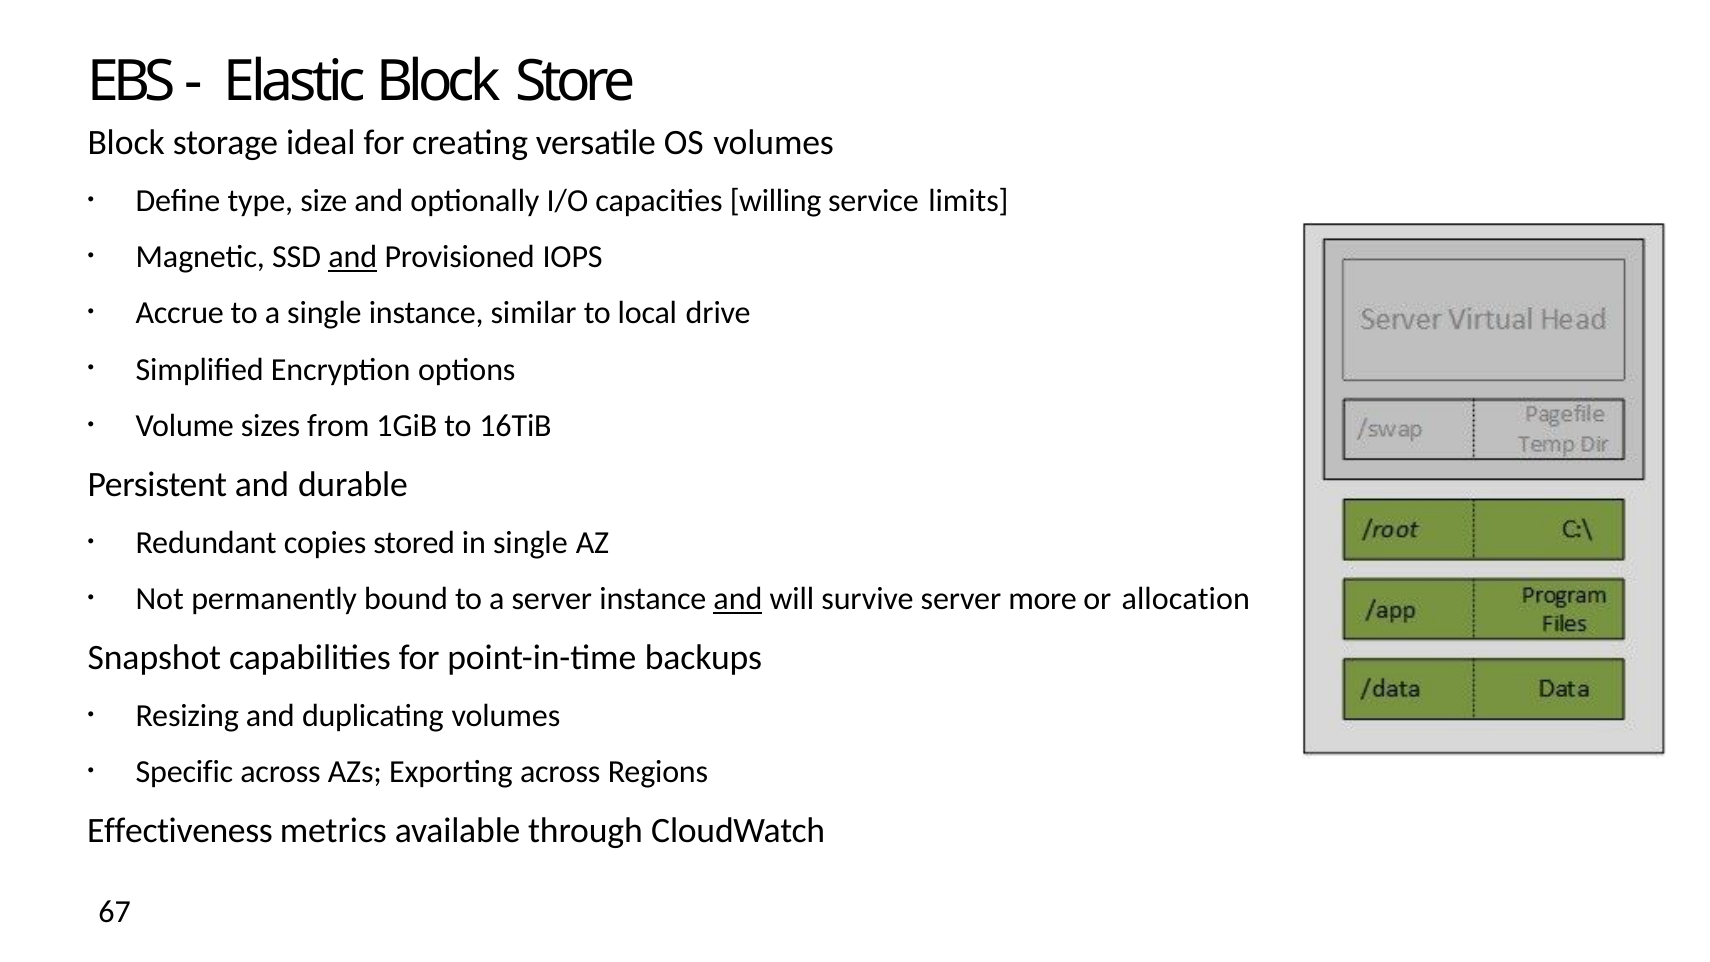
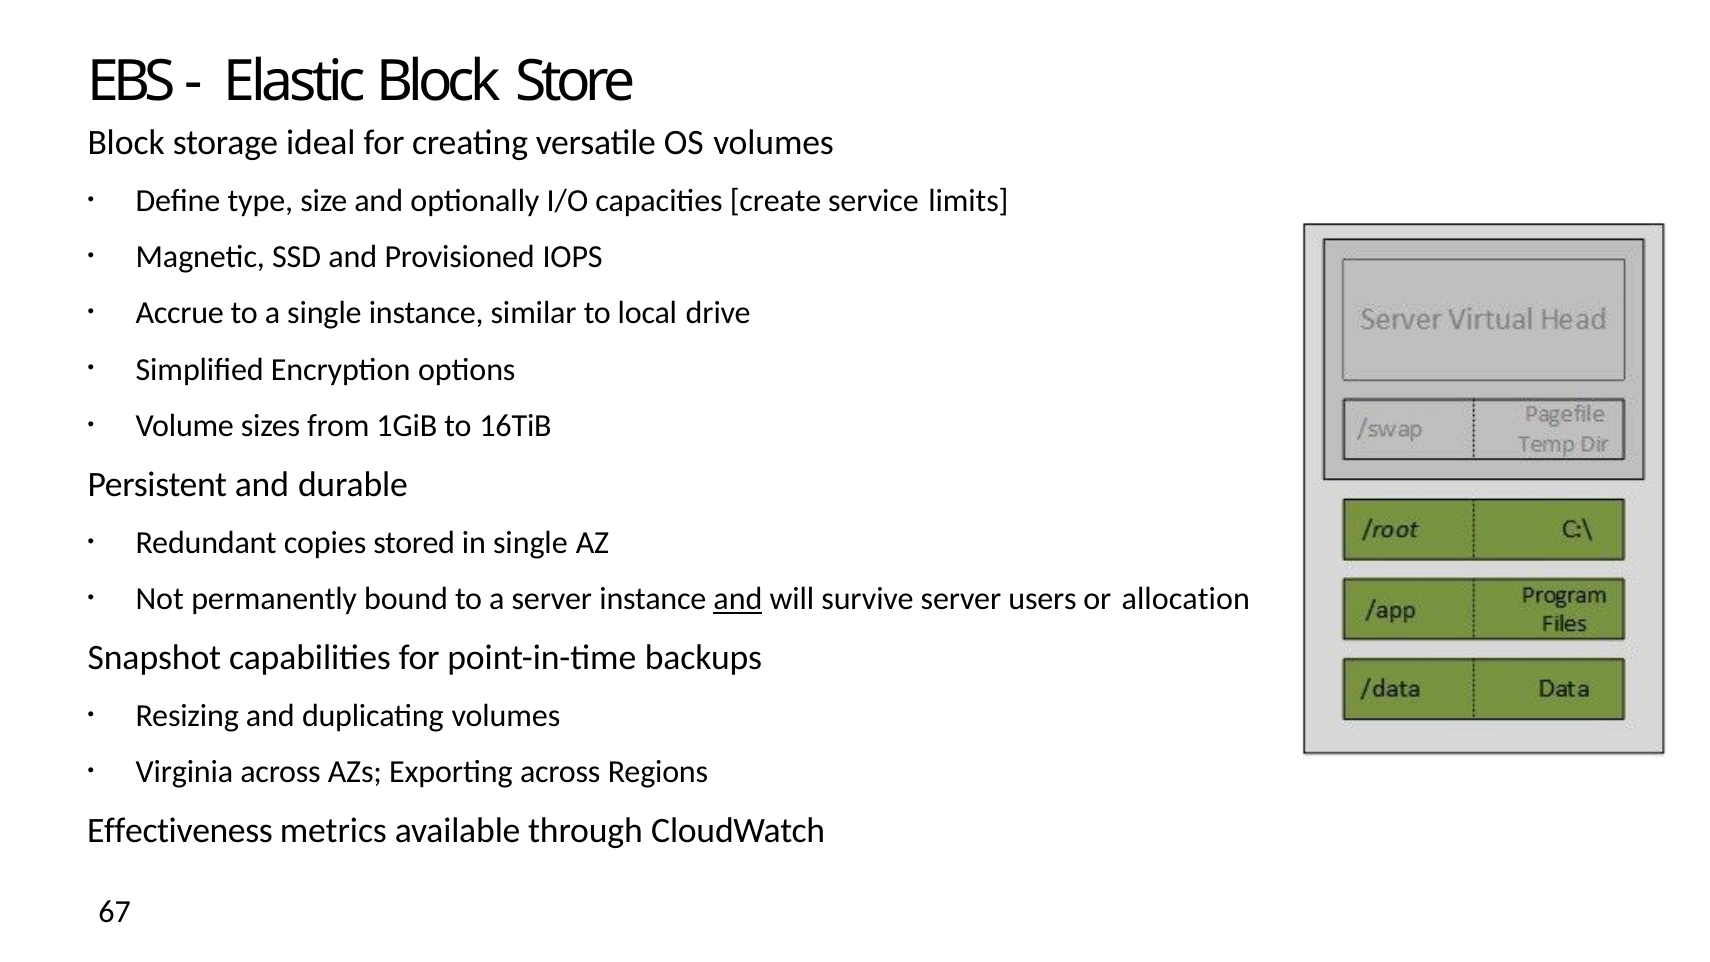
willing: willing -> create
and at (353, 257) underline: present -> none
more: more -> users
Specific: Specific -> Virginia
